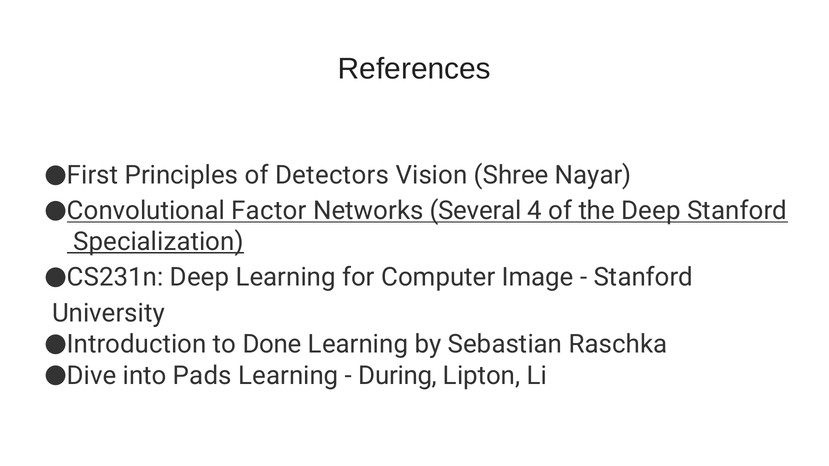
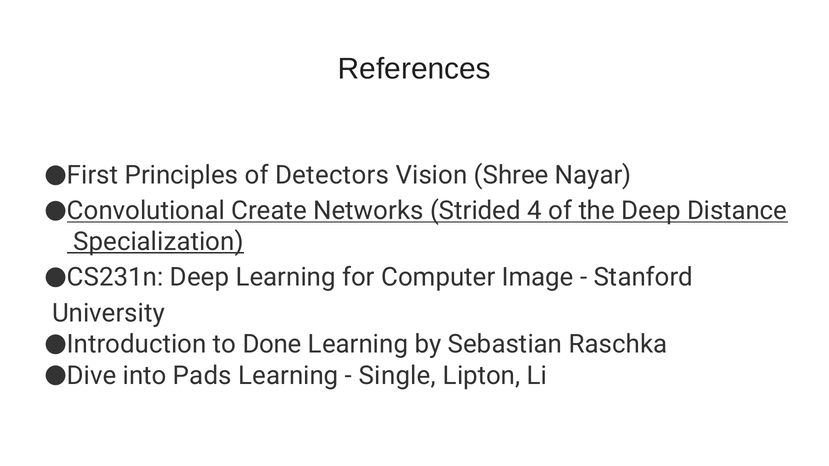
Factor: Factor -> Create
Several: Several -> Strided
Deep Stanford: Stanford -> Distance
During: During -> Single
